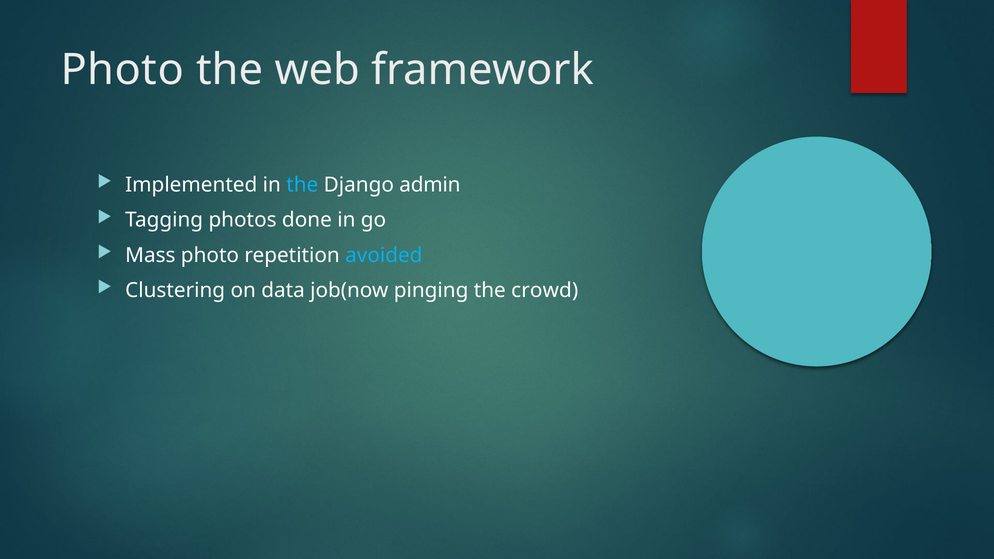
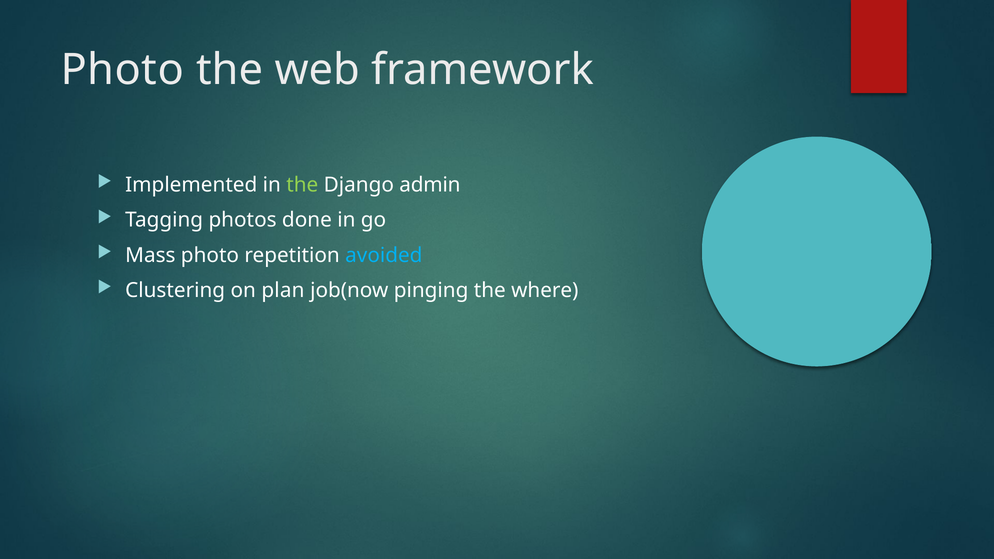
the at (302, 185) colour: light blue -> light green
data: data -> plan
crowd: crowd -> where
